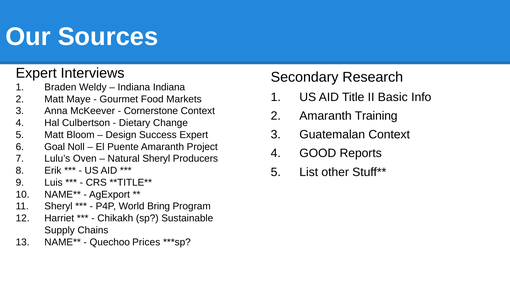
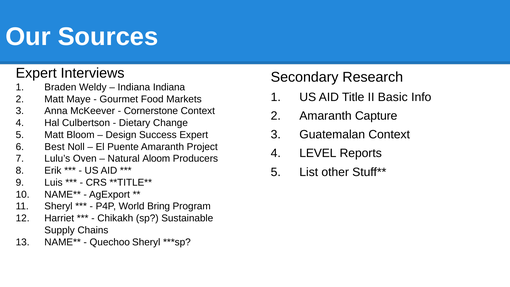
Training: Training -> Capture
Goal: Goal -> Best
GOOD: GOOD -> LEVEL
Natural Sheryl: Sheryl -> Aloom
Quechoo Prices: Prices -> Sheryl
